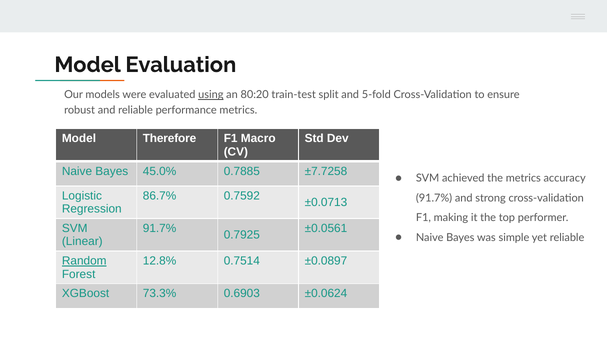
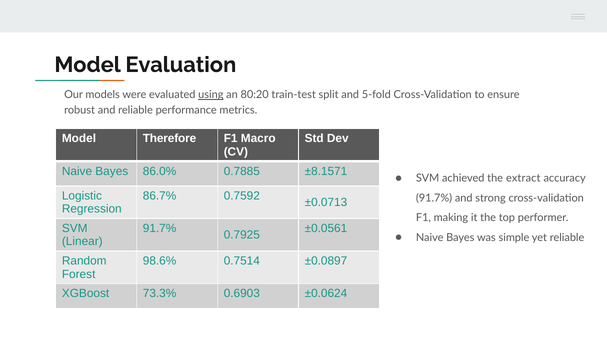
45.0%: 45.0% -> 86.0%
±7.7258: ±7.7258 -> ±8.1571
the metrics: metrics -> extract
Random underline: present -> none
12.8%: 12.8% -> 98.6%
